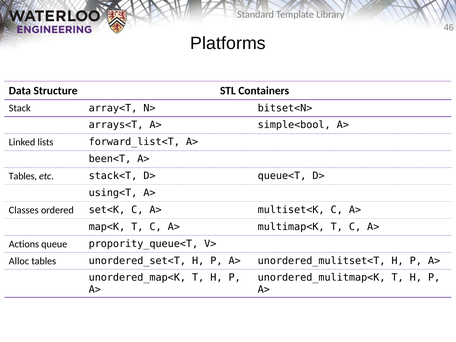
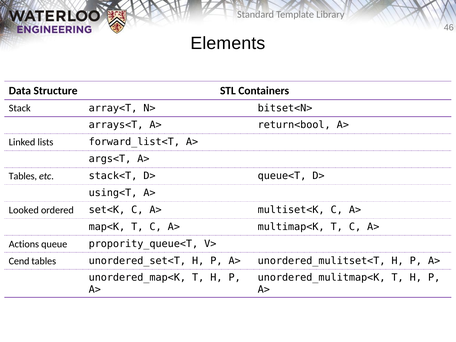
Platforms: Platforms -> Elements
simple<bool: simple<bool -> return<bool
been<T: been<T -> args<T
Classes: Classes -> Looked
Alloc: Alloc -> Cend
